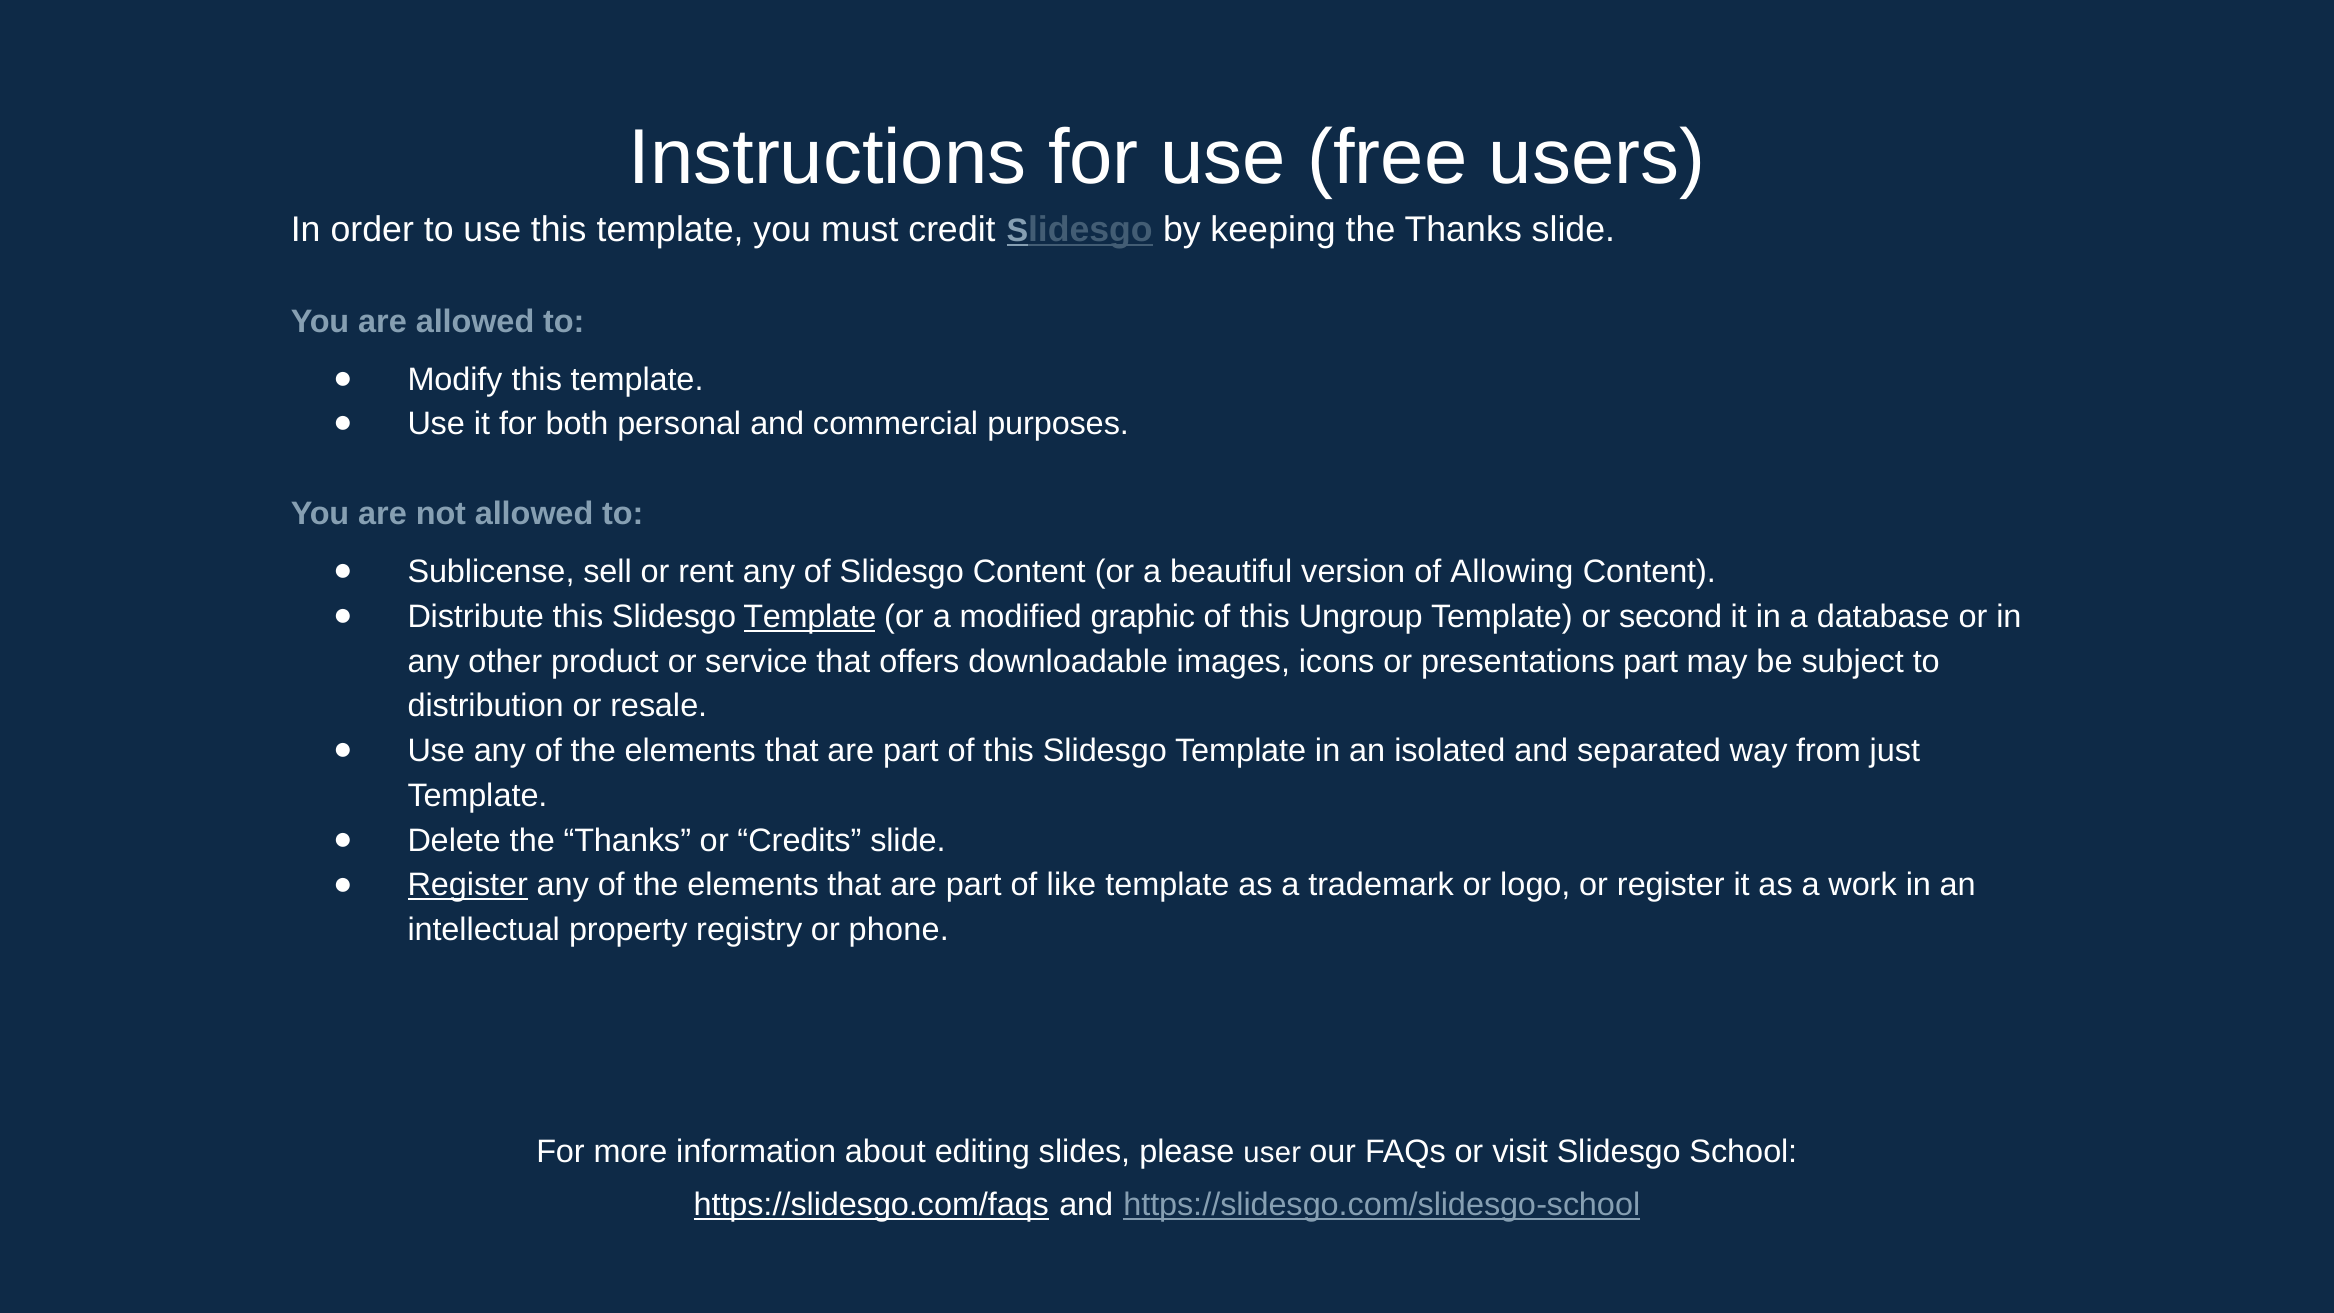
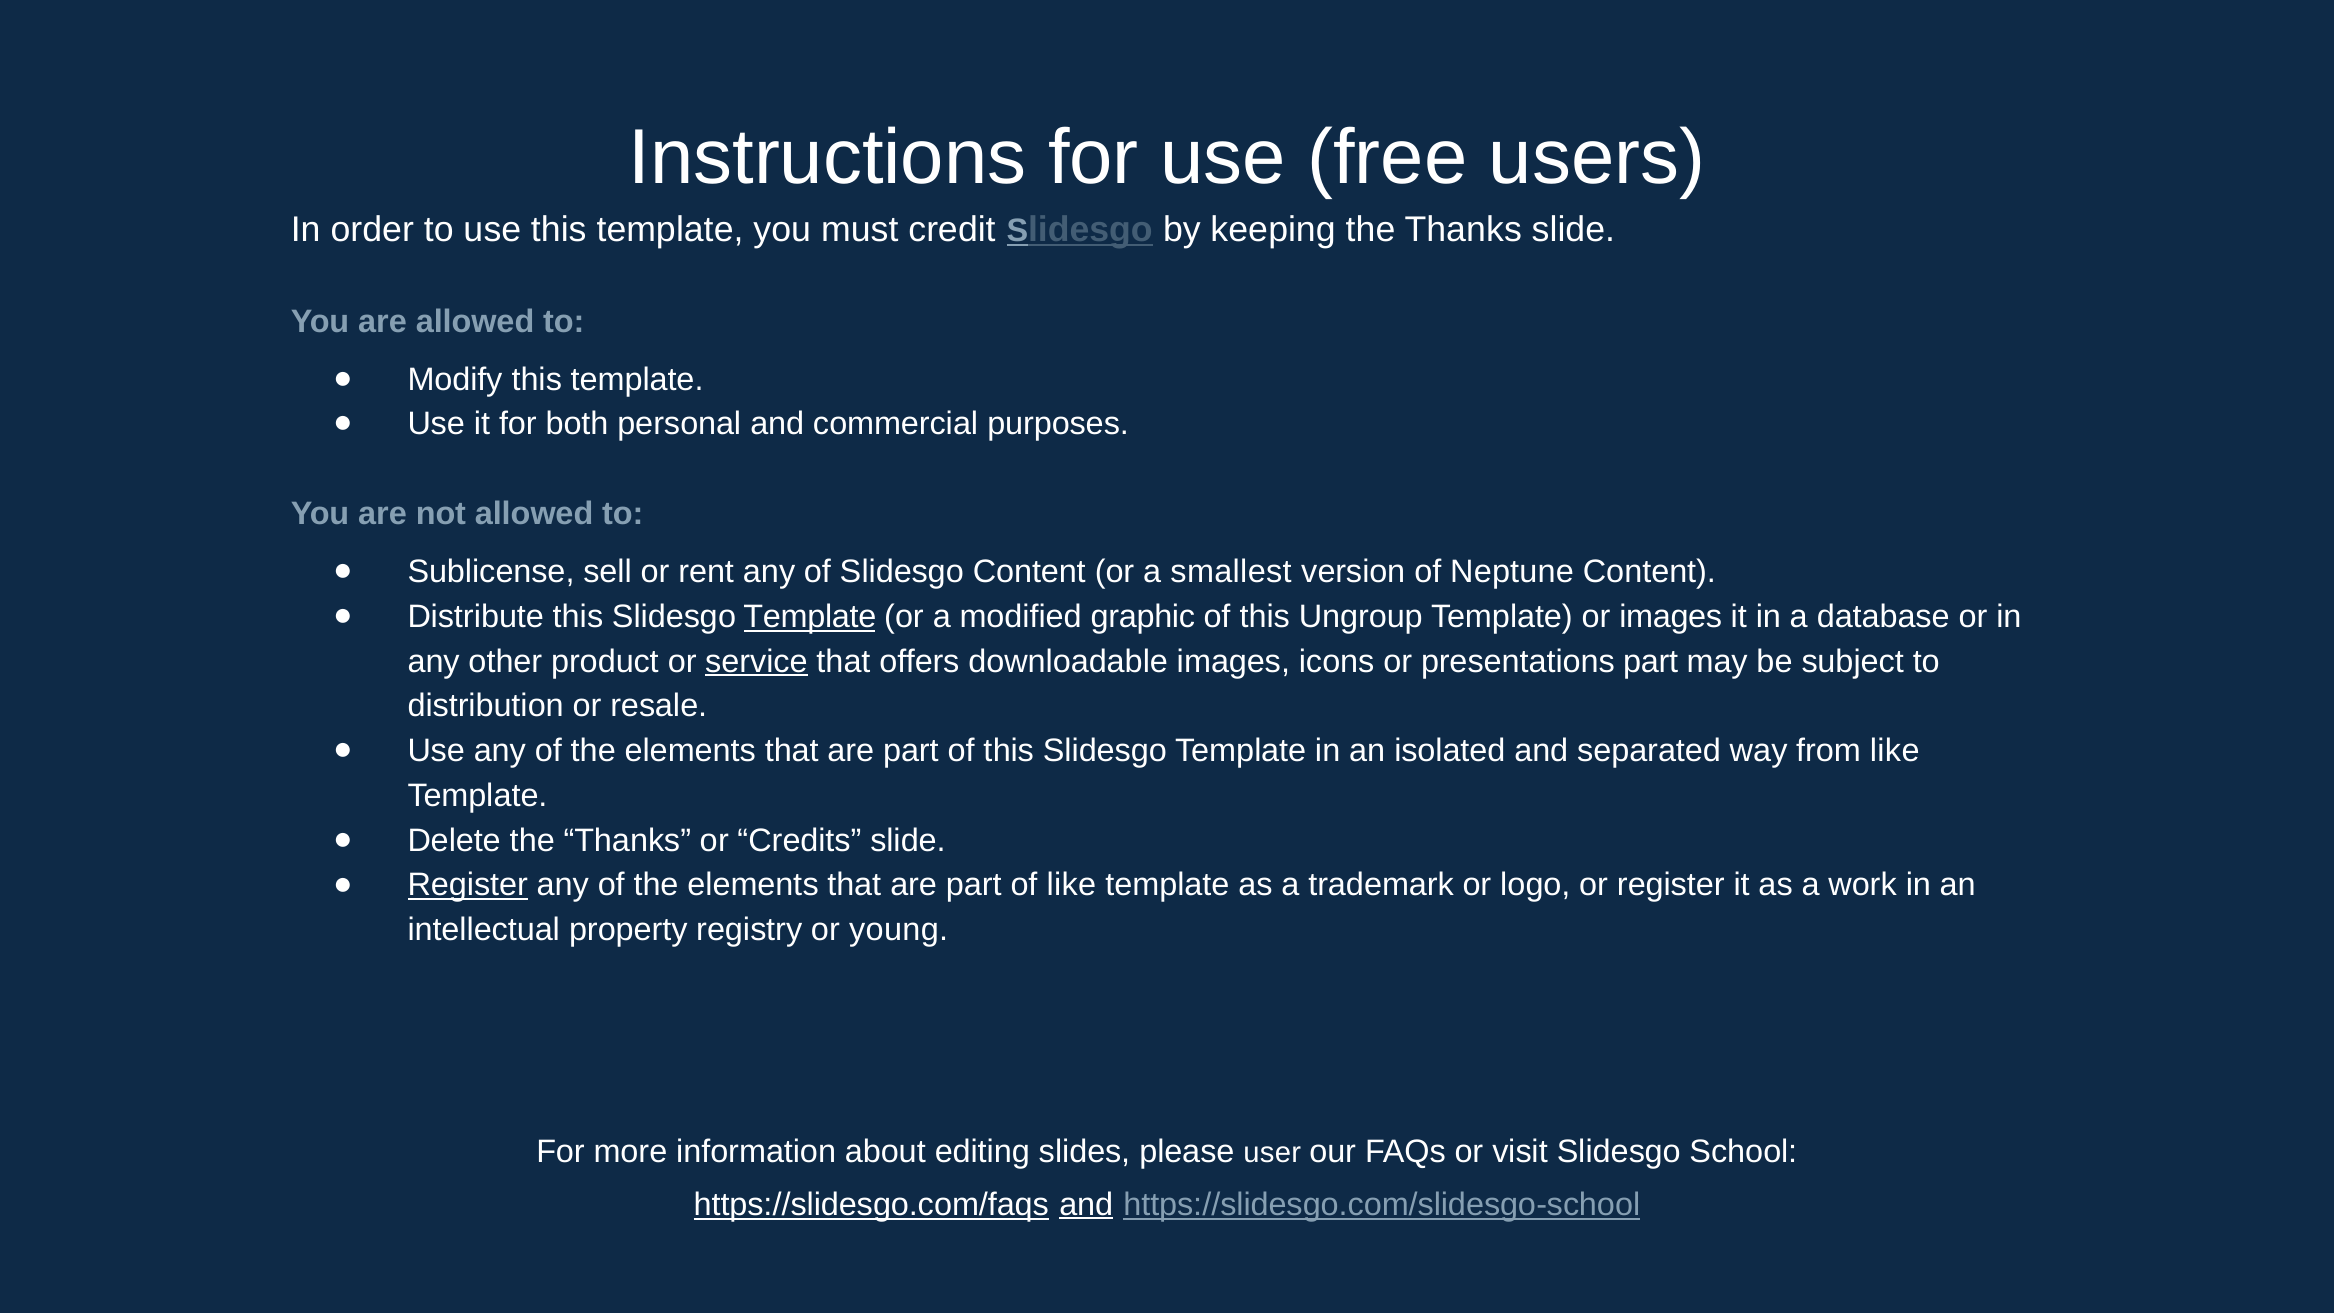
beautiful: beautiful -> smallest
Allowing: Allowing -> Neptune
or second: second -> images
service underline: none -> present
from just: just -> like
phone: phone -> young
and at (1086, 1204) underline: none -> present
